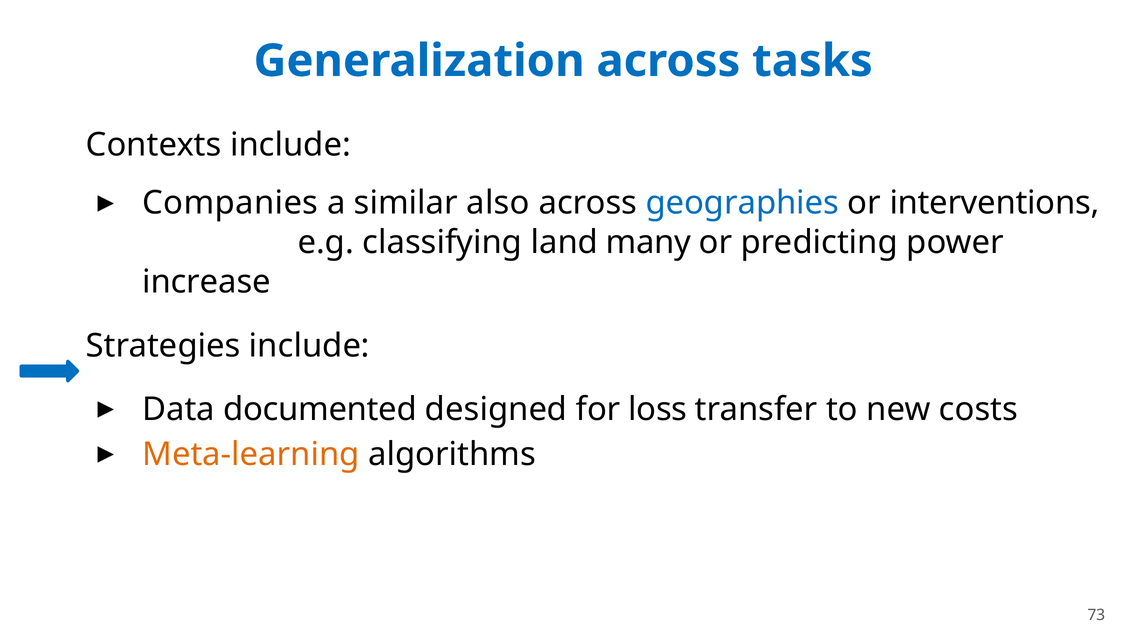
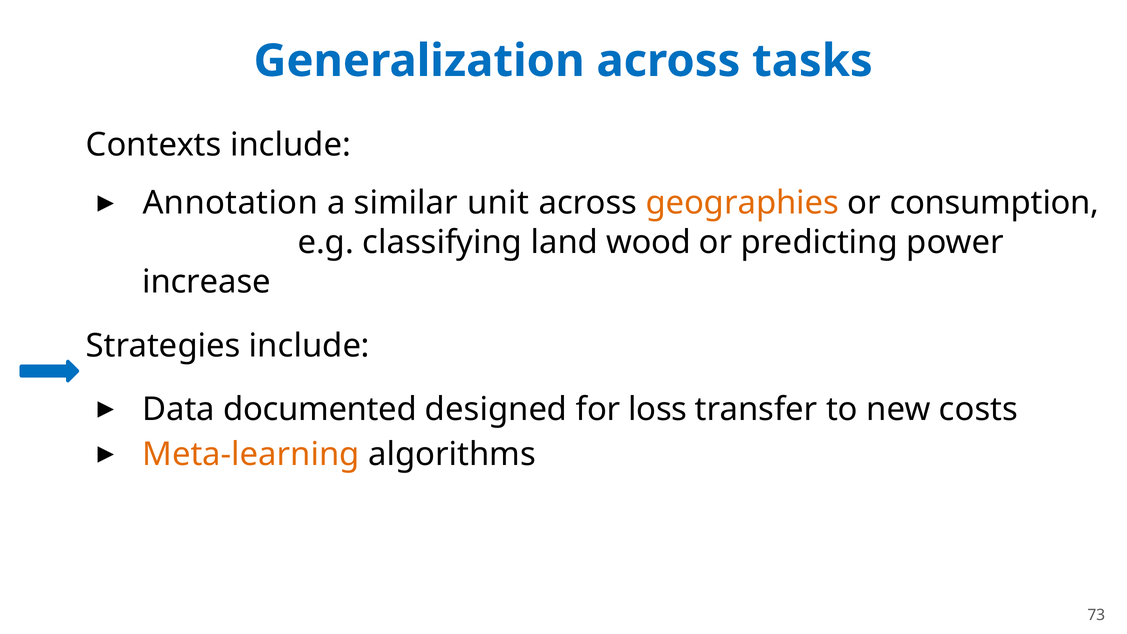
Companies: Companies -> Annotation
also: also -> unit
geographies colour: blue -> orange
interventions: interventions -> consumption
many: many -> wood
